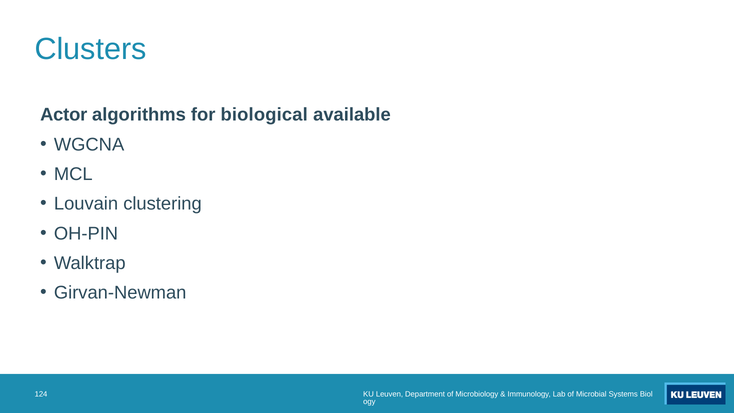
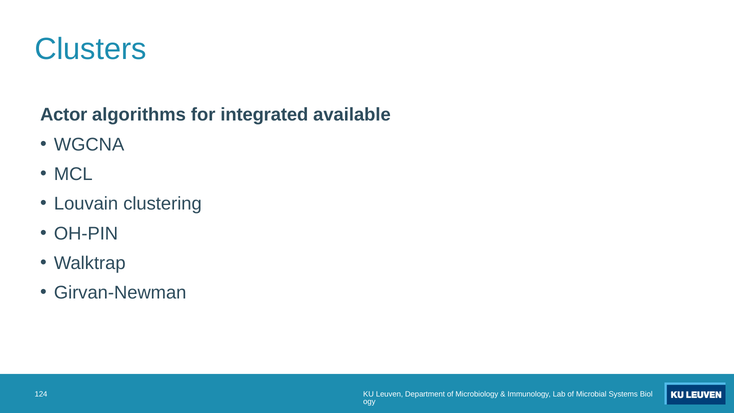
biological: biological -> integrated
